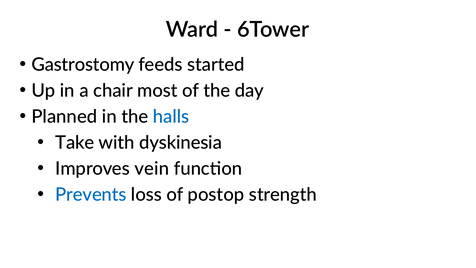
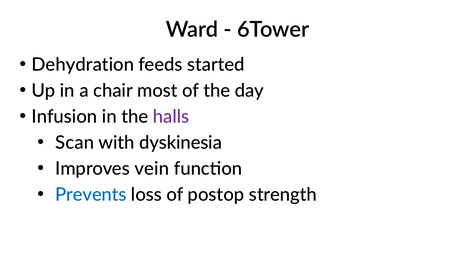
Gastrostomy: Gastrostomy -> Dehydration
Planned: Planned -> Infusion
halls colour: blue -> purple
Take: Take -> Scan
